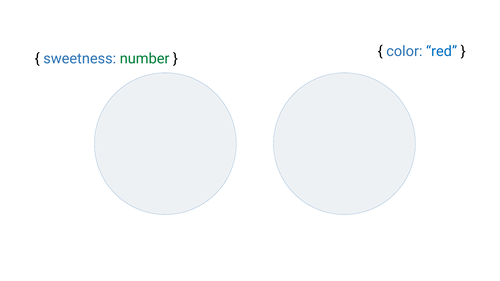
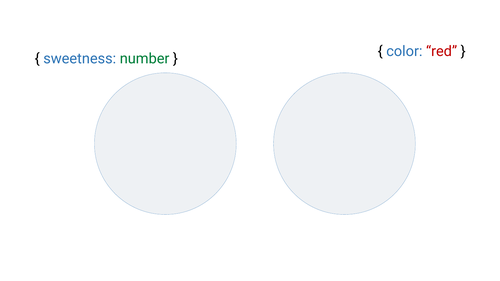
red colour: blue -> red
